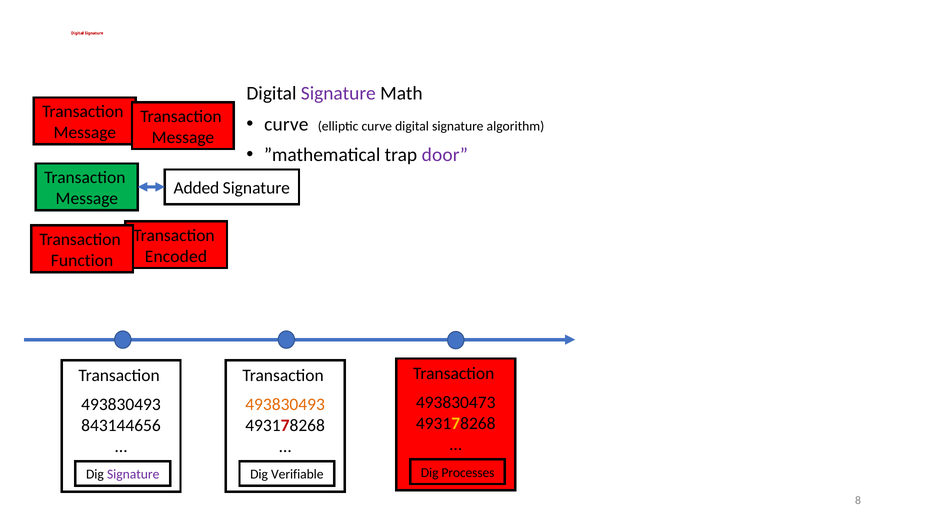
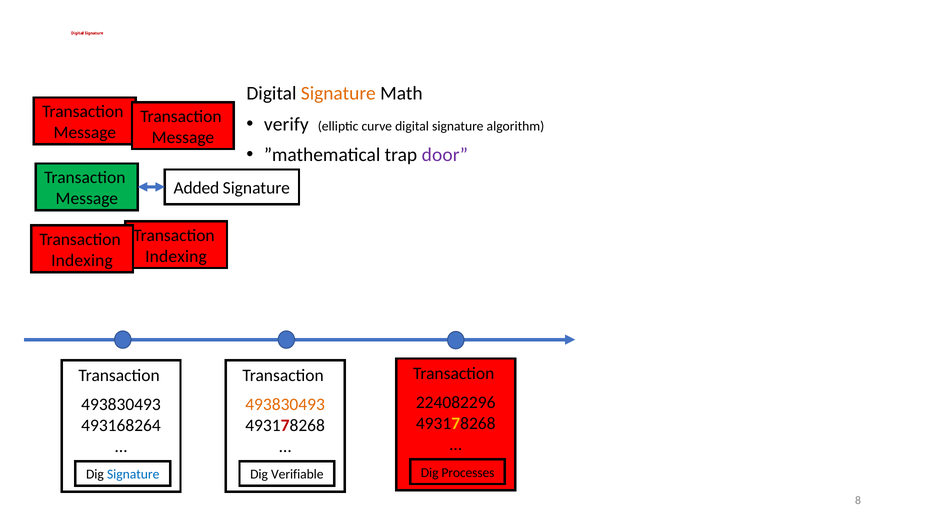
Signature at (338, 94) colour: purple -> orange
curve at (286, 124): curve -> verify
Encoded at (176, 256): Encoded -> Indexing
Function at (82, 261): Function -> Indexing
493830473: 493830473 -> 224082296
843144656: 843144656 -> 493168264
Signature at (133, 475) colour: purple -> blue
